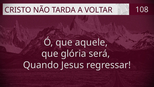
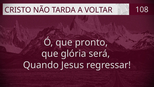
aquele: aquele -> pronto
